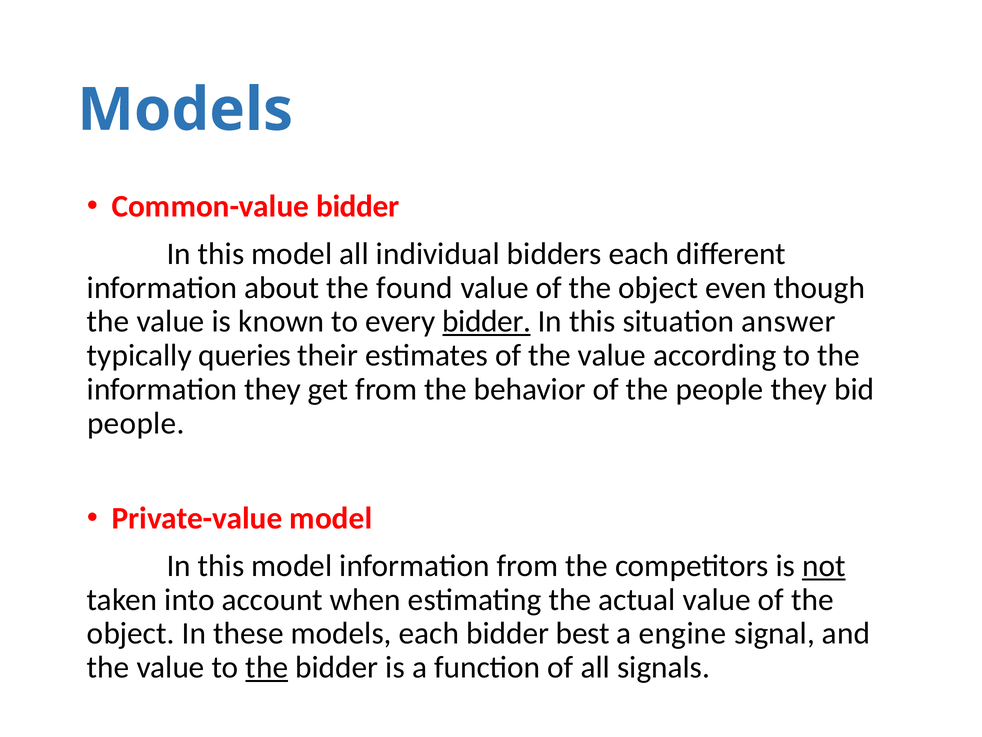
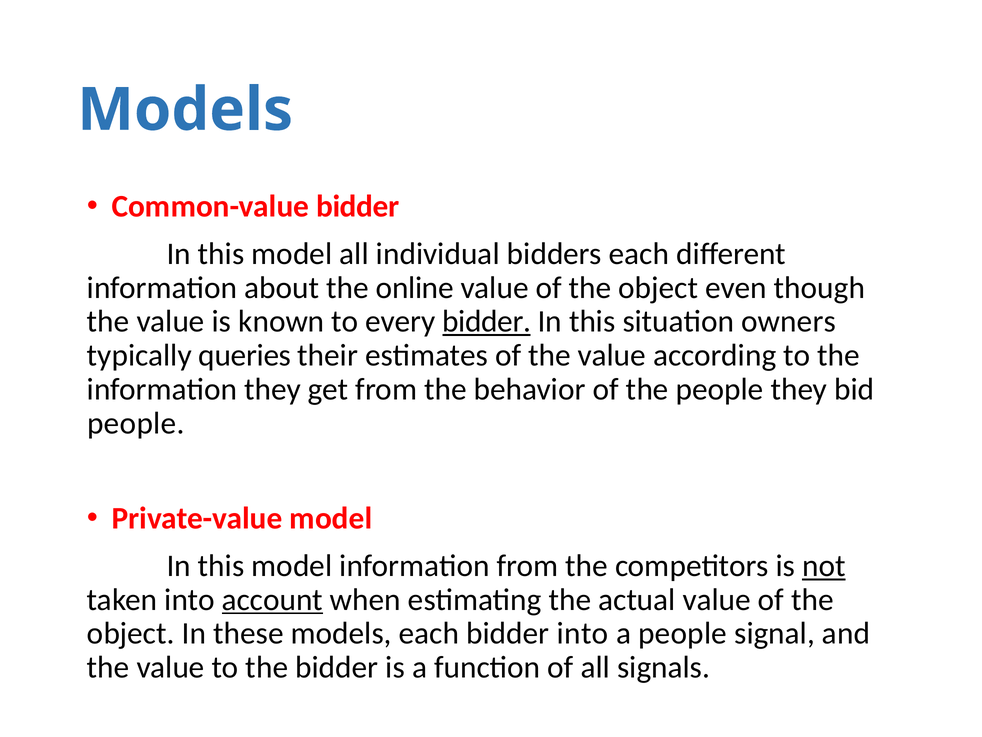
found: found -> online
answer: answer -> owners
account underline: none -> present
bidder best: best -> into
a engine: engine -> people
the at (267, 667) underline: present -> none
